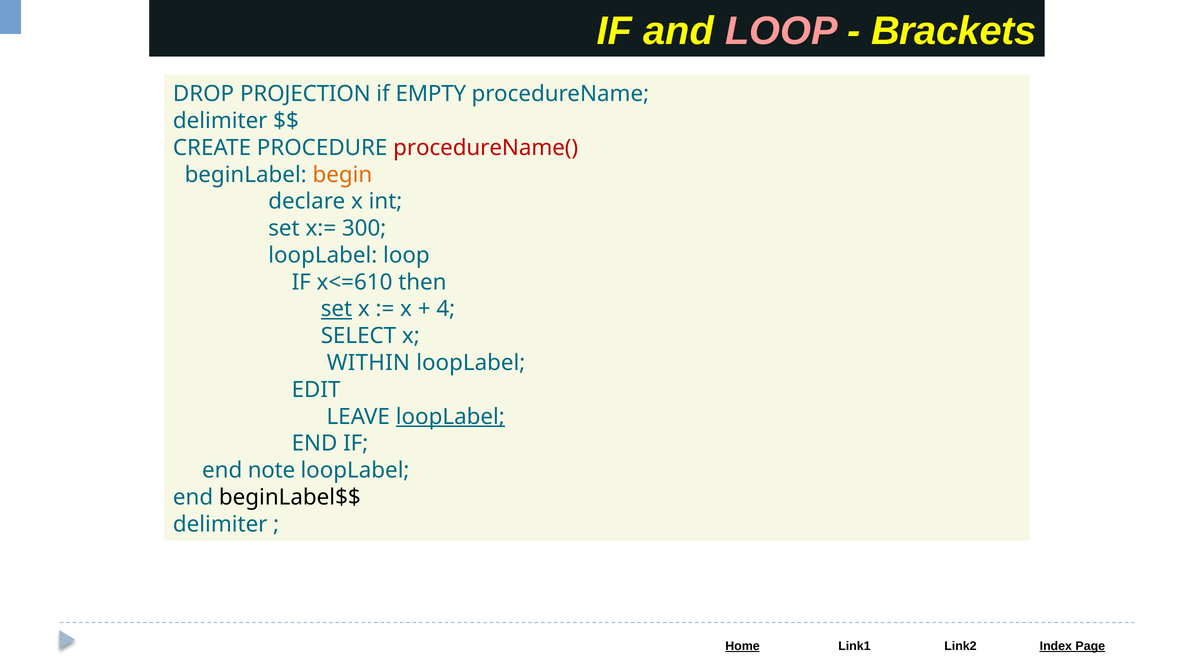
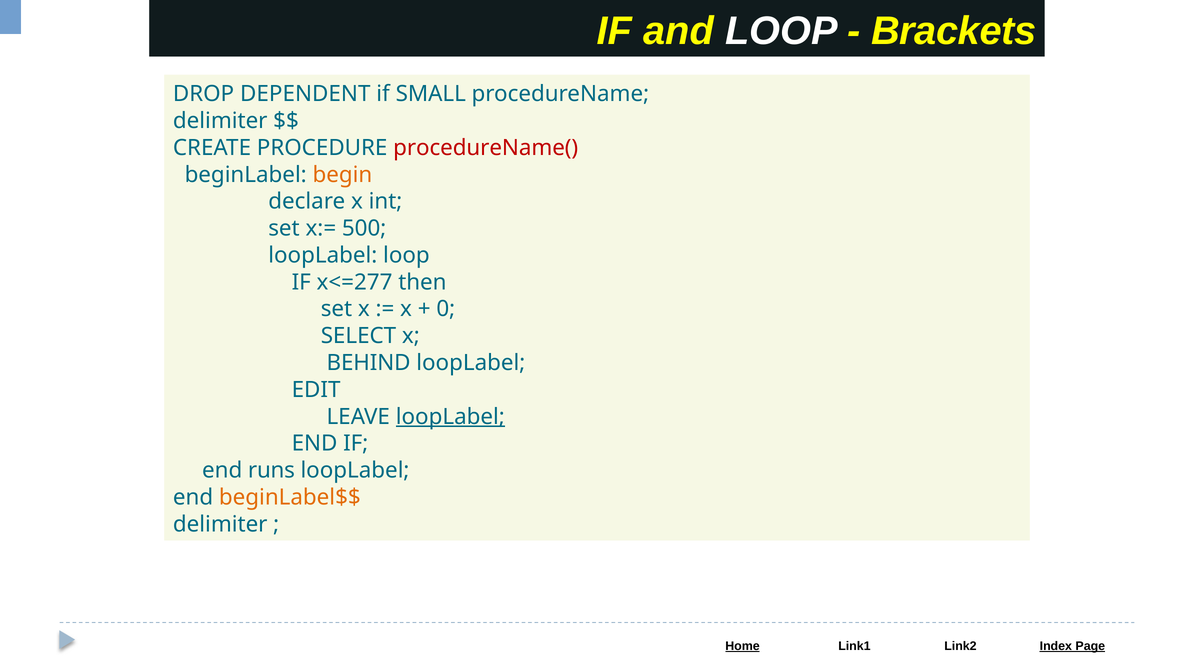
LOOP at (781, 31) colour: pink -> white
PROJECTION: PROJECTION -> DEPENDENT
EMPTY: EMPTY -> SMALL
300: 300 -> 500
x<=610: x<=610 -> x<=277
set at (336, 309) underline: present -> none
4: 4 -> 0
WITHIN: WITHIN -> BEHIND
note: note -> runs
beginLabel$$ colour: black -> orange
